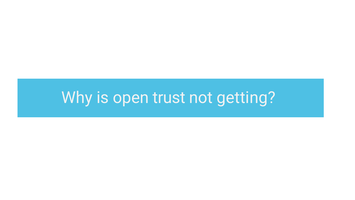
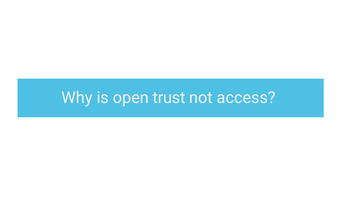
getting: getting -> access
